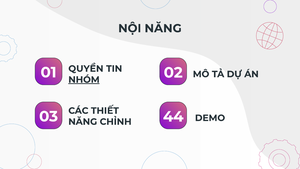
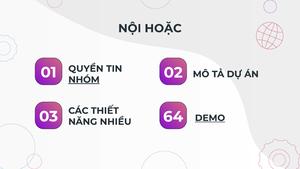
NỘI NĂNG: NĂNG -> HOẶC
44: 44 -> 64
DEMO underline: none -> present
CHỈNH: CHỈNH -> NHIỀU
